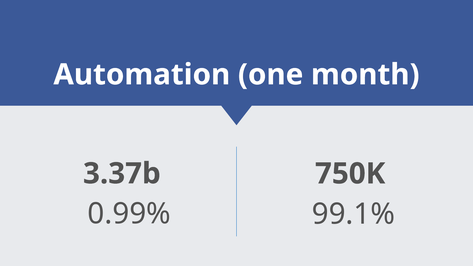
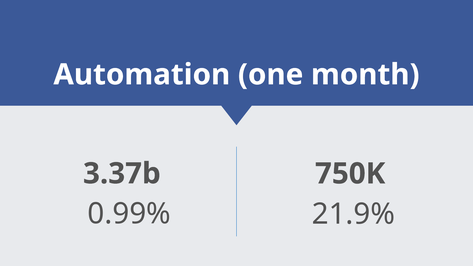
99.1%: 99.1% -> 21.9%
